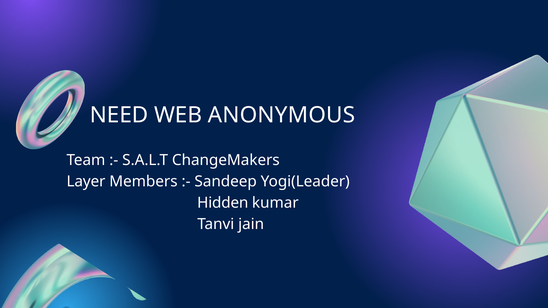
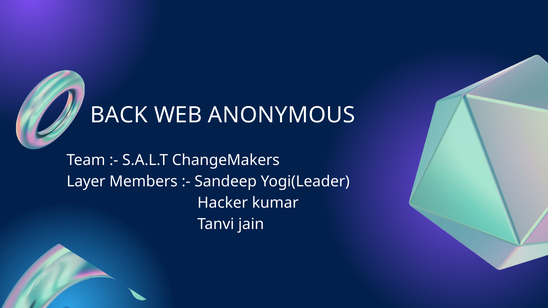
NEED: NEED -> BACK
Hidden: Hidden -> Hacker
